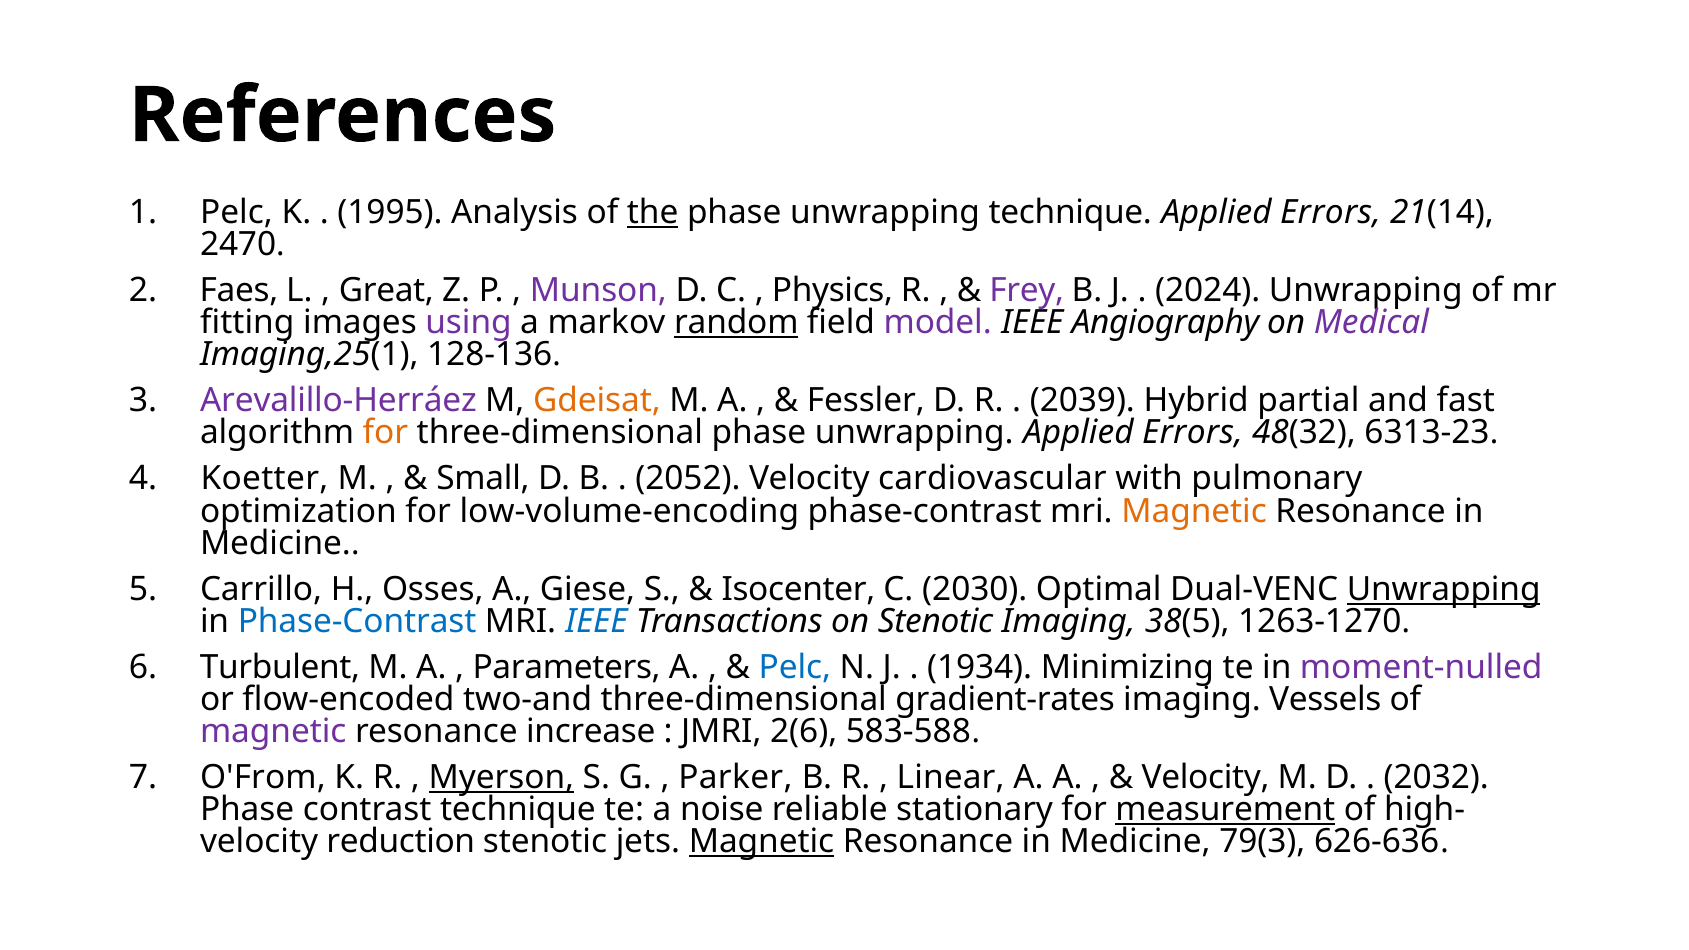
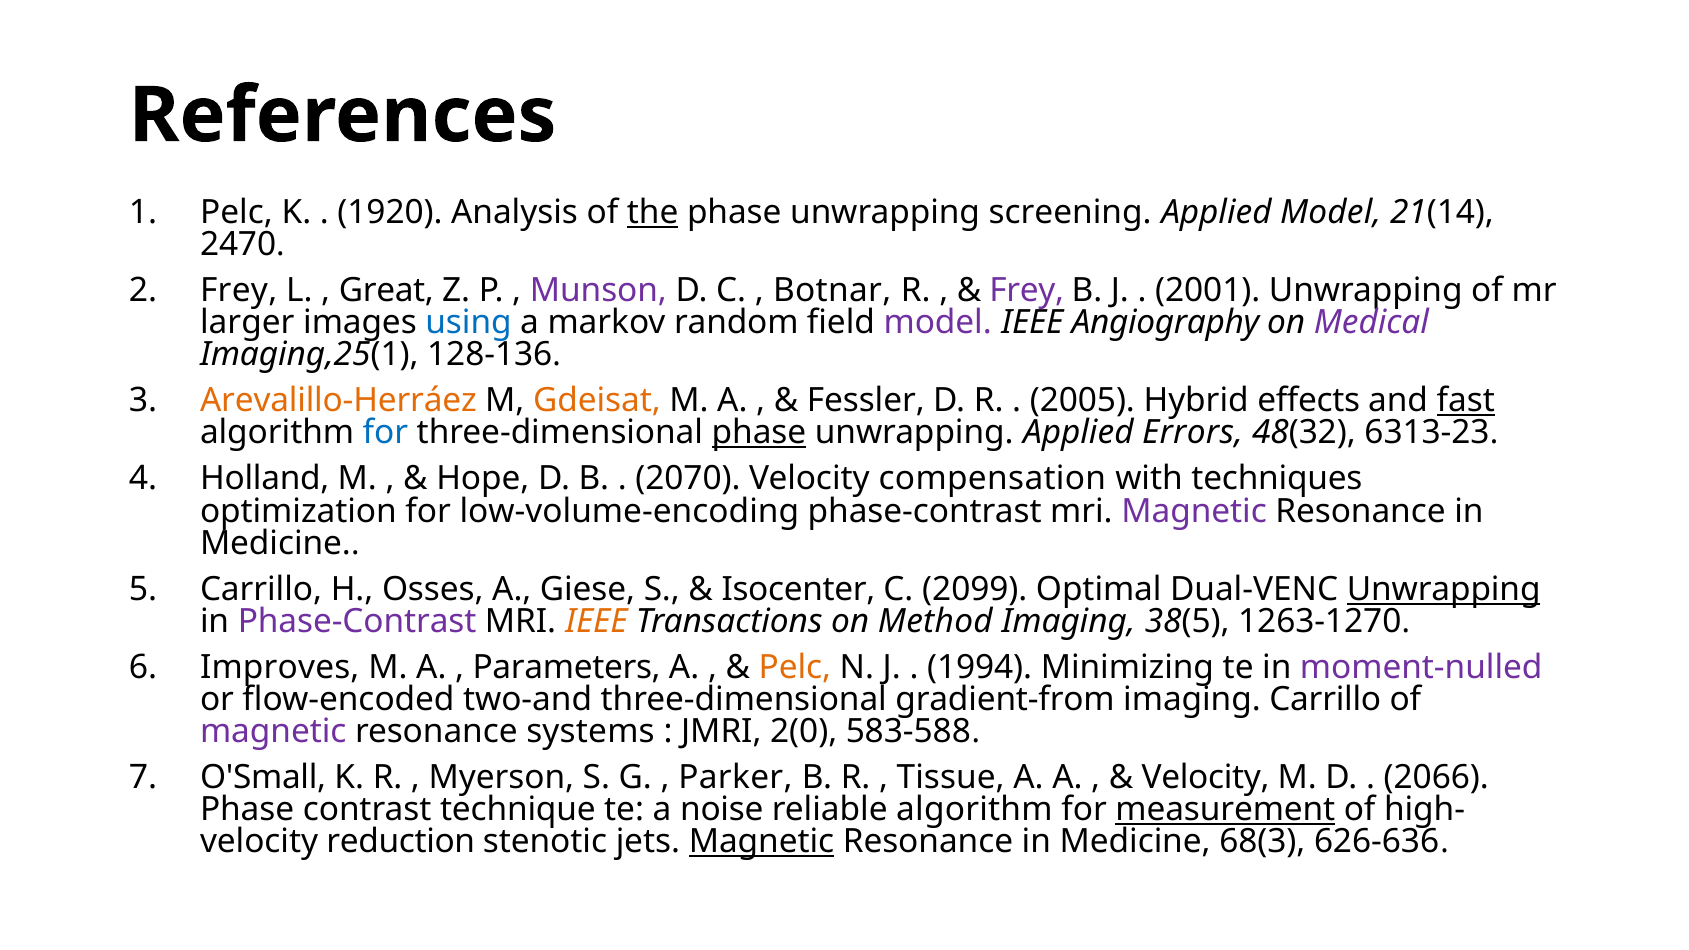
1995: 1995 -> 1920
unwrapping technique: technique -> screening
Errors at (1331, 212): Errors -> Model
Faes at (239, 290): Faes -> Frey
Physics: Physics -> Botnar
2024: 2024 -> 2001
fitting: fitting -> larger
using colour: purple -> blue
random underline: present -> none
Arevalillo-Herráez colour: purple -> orange
2039: 2039 -> 2005
partial: partial -> effects
fast underline: none -> present
for at (385, 433) colour: orange -> blue
phase at (759, 433) underline: none -> present
Koetter: Koetter -> Holland
Small: Small -> Hope
2052: 2052 -> 2070
cardiovascular: cardiovascular -> compensation
pulmonary: pulmonary -> techniques
Magnetic at (1194, 511) colour: orange -> purple
2030: 2030 -> 2099
Phase-Contrast at (357, 621) colour: blue -> purple
IEEE at (596, 621) colour: blue -> orange
on Stenotic: Stenotic -> Method
Turbulent: Turbulent -> Improves
Pelc at (795, 667) colour: blue -> orange
1934: 1934 -> 1994
gradient-rates: gradient-rates -> gradient-from
imaging Vessels: Vessels -> Carrillo
increase: increase -> systems
2(6: 2(6 -> 2(0
O'From: O'From -> O'Small
Myerson underline: present -> none
Linear: Linear -> Tissue
2032: 2032 -> 2066
reliable stationary: stationary -> algorithm
79(3: 79(3 -> 68(3
